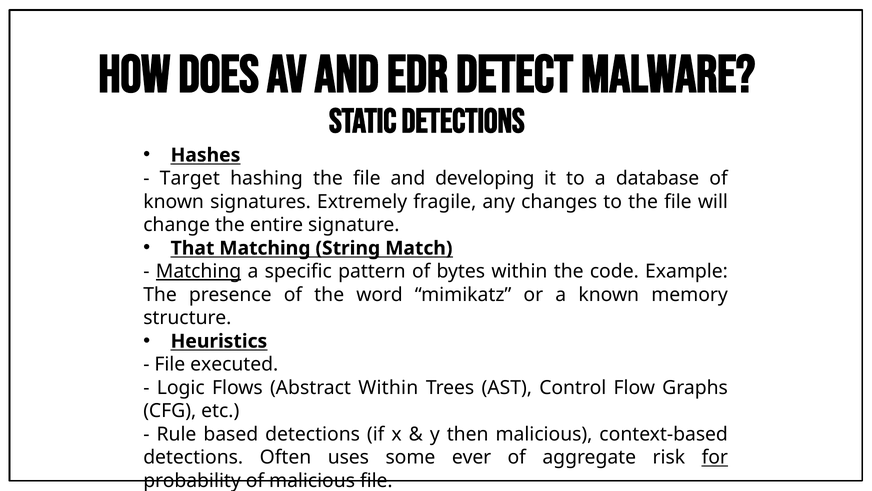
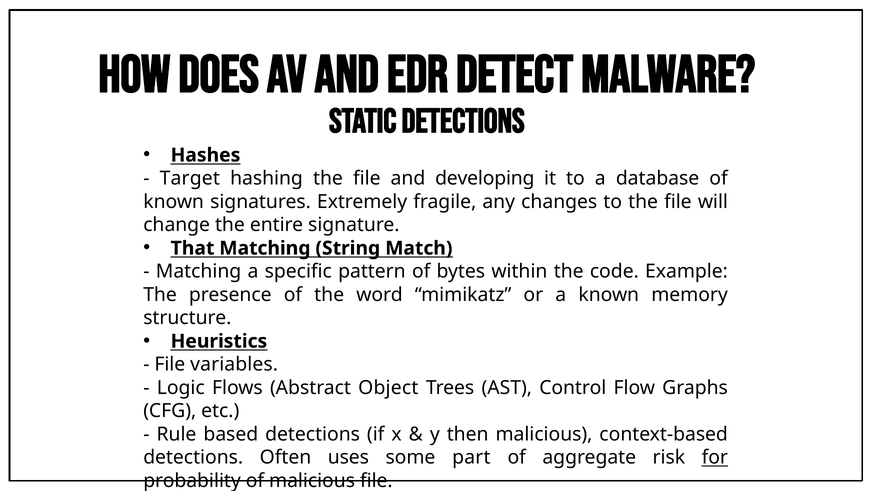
Matching at (199, 271) underline: present -> none
executed: executed -> variables
Abstract Within: Within -> Object
ever: ever -> part
